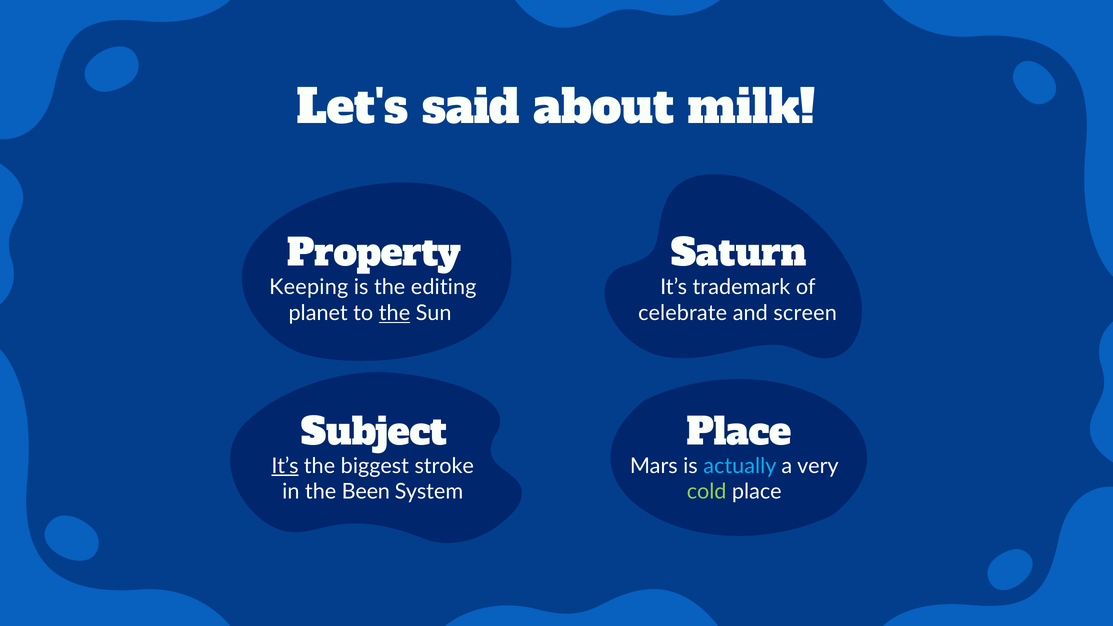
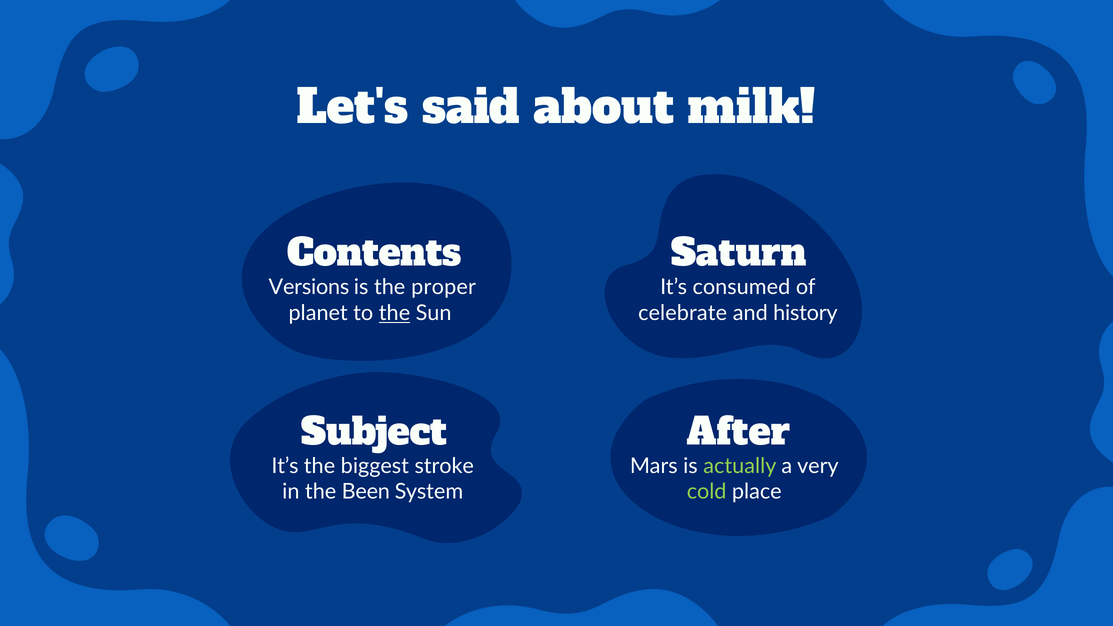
Property: Property -> Contents
Keeping: Keeping -> Versions
editing: editing -> proper
trademark: trademark -> consumed
screen: screen -> history
Place at (739, 432): Place -> After
It’s at (285, 466) underline: present -> none
actually colour: light blue -> light green
